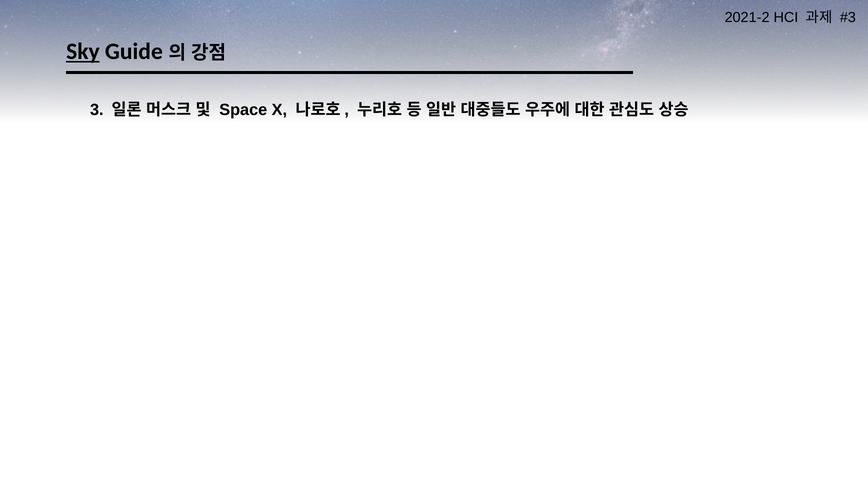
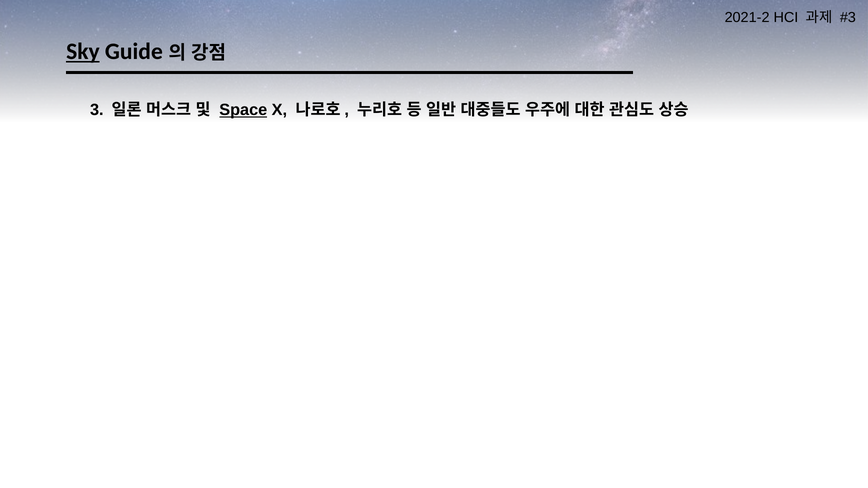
Space underline: none -> present
